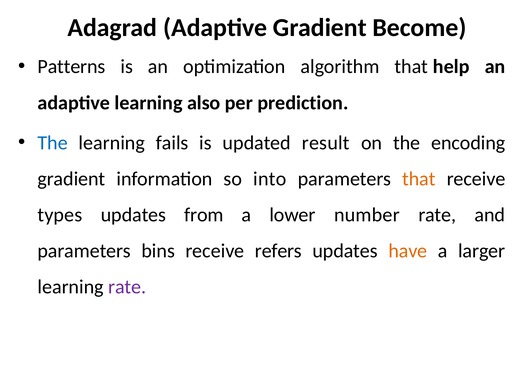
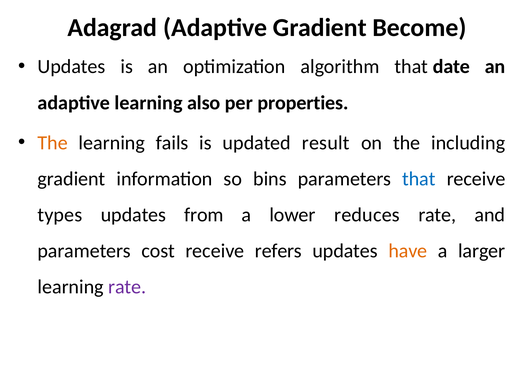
Patterns at (71, 67): Patterns -> Updates
help: help -> date
prediction: prediction -> properties
The at (53, 143) colour: blue -> orange
encoding: encoding -> including
into: into -> bins
that at (419, 179) colour: orange -> blue
number: number -> reduces
bins: bins -> cost
